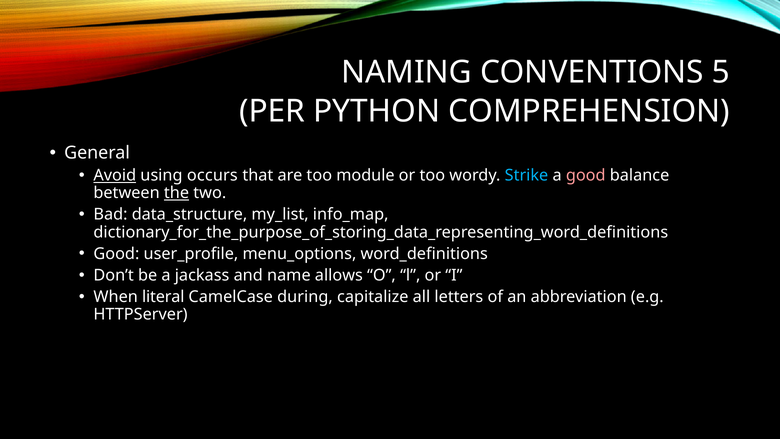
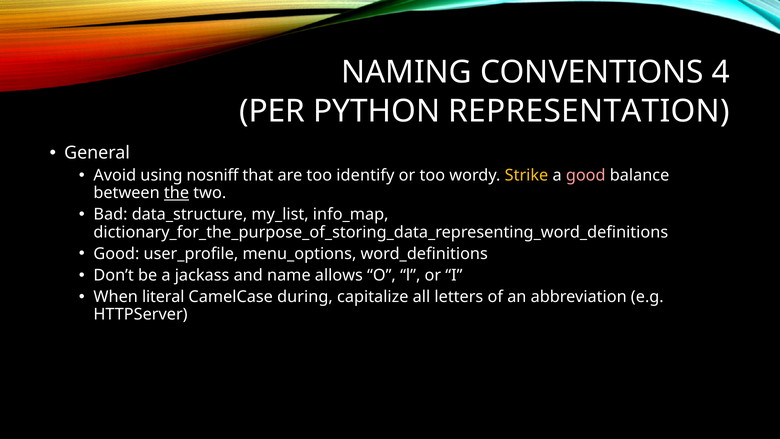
5: 5 -> 4
COMPREHENSION: COMPREHENSION -> REPRESENTATION
Avoid underline: present -> none
occurs: occurs -> nosniff
module: module -> identify
Strike colour: light blue -> yellow
